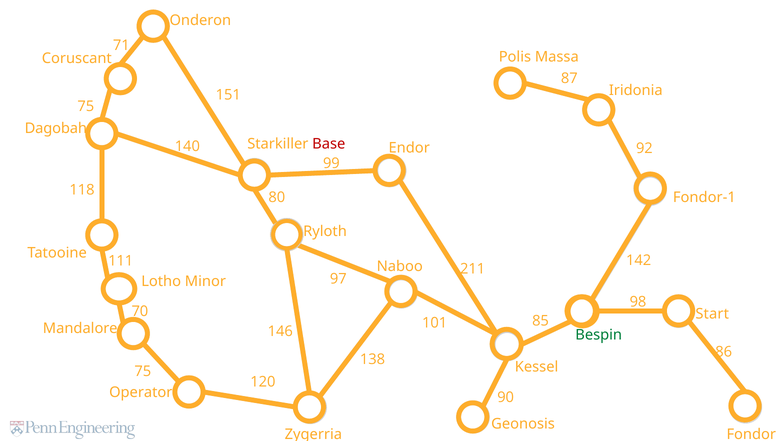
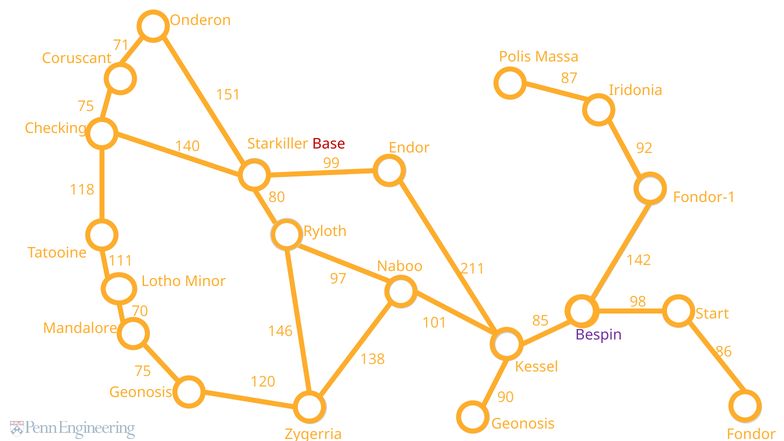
Dagobah: Dagobah -> Checking
Bespin colour: green -> purple
Operator at (141, 392): Operator -> Geonosis
